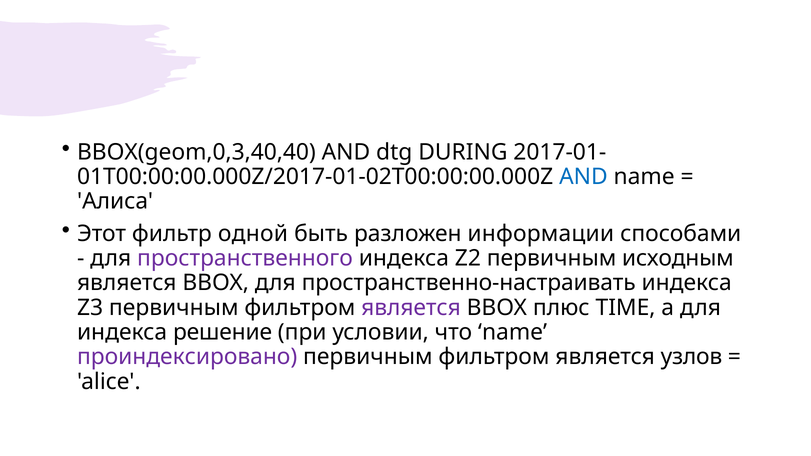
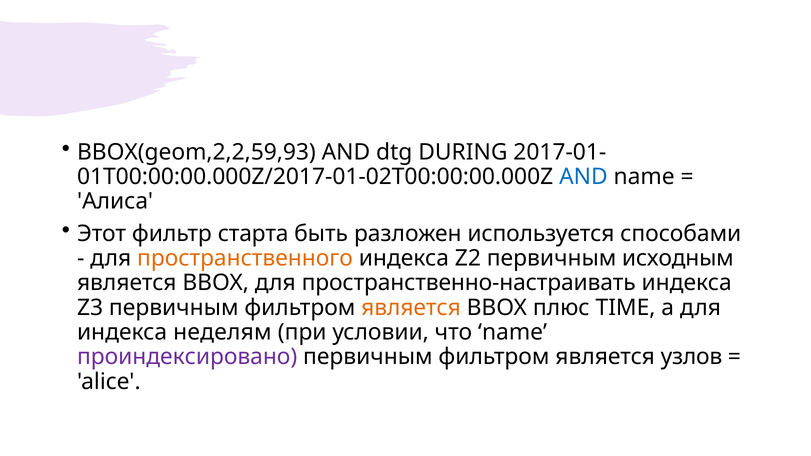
BBOX(geom,0,3,40,40: BBOX(geom,0,3,40,40 -> BBOX(geom,2,2,59,93
одной: одной -> старта
информации: информации -> используется
пространственного colour: purple -> orange
является at (411, 308) colour: purple -> orange
решение: решение -> неделям
